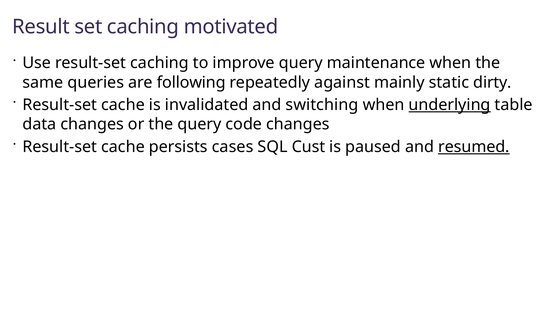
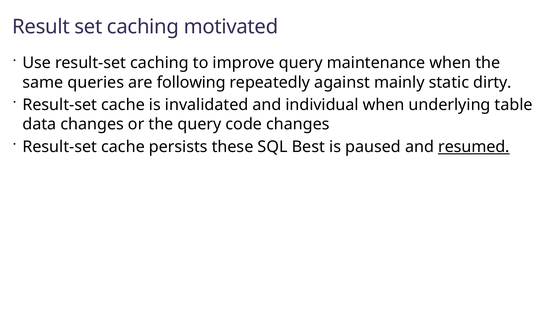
switching: switching -> individual
underlying underline: present -> none
cases: cases -> these
Cust: Cust -> Best
